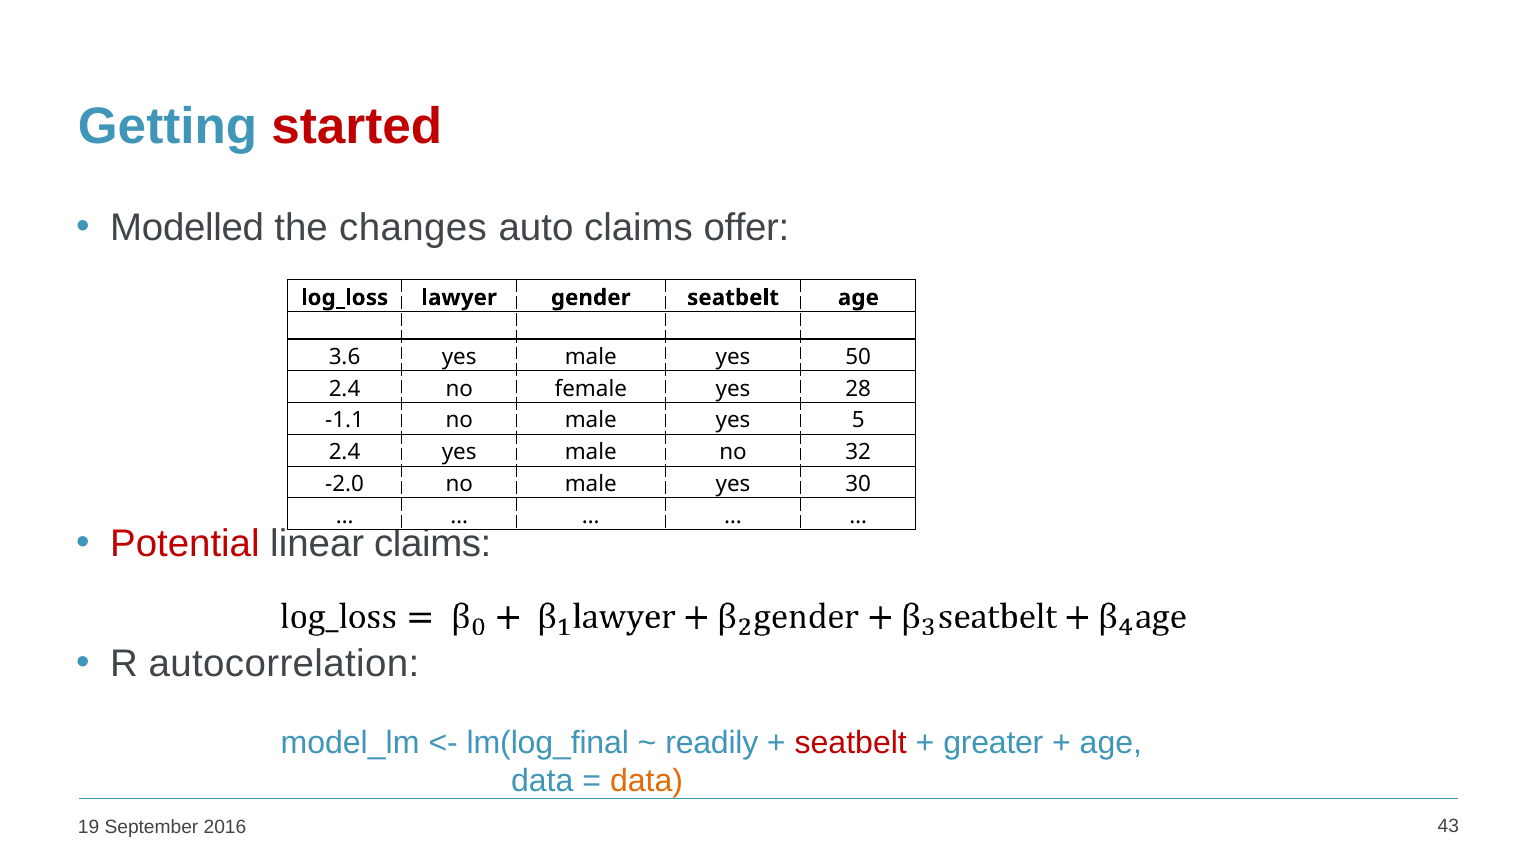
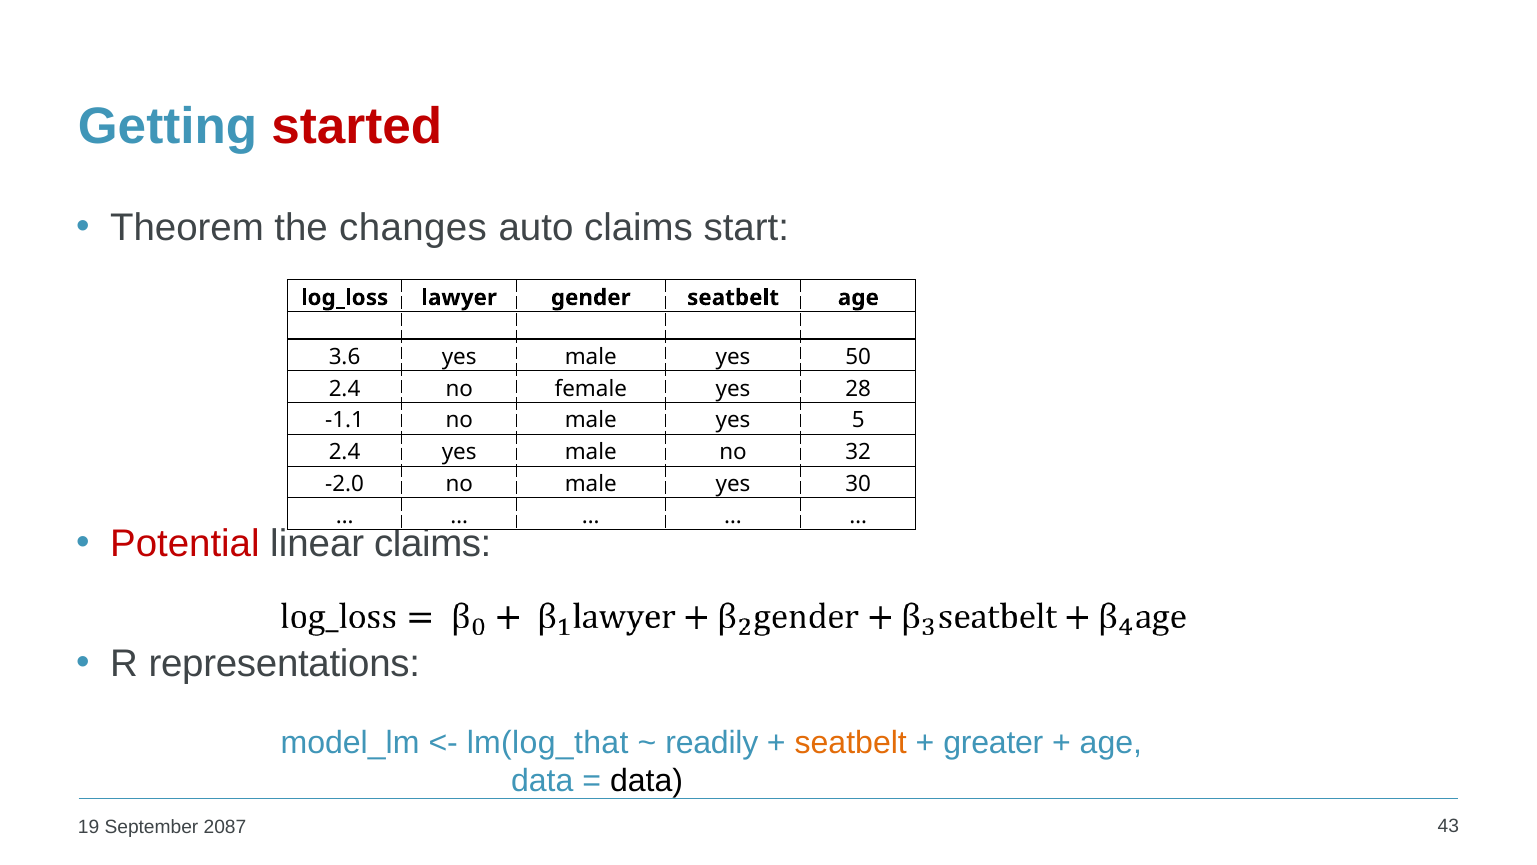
Modelled: Modelled -> Theorem
offer: offer -> start
autocorrelation: autocorrelation -> representations
lm(log_final: lm(log_final -> lm(log_that
seatbelt at (851, 742) colour: red -> orange
data at (647, 781) colour: orange -> black
2016: 2016 -> 2087
